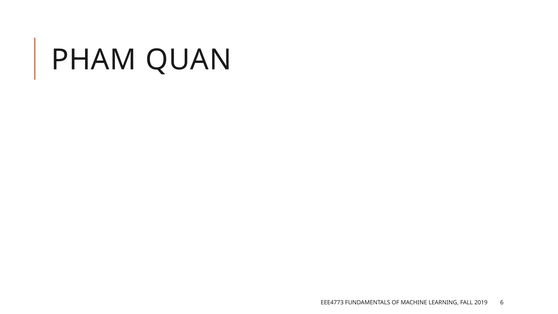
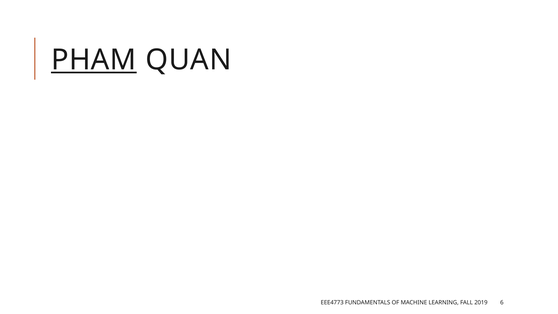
PHAM underline: none -> present
